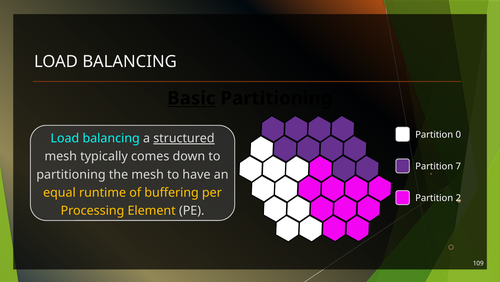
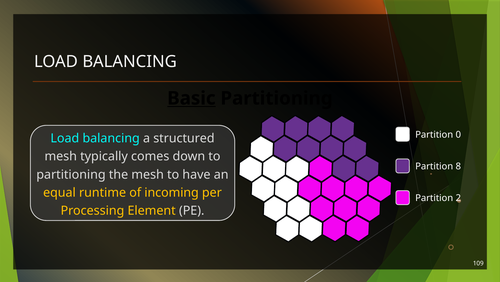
structured underline: present -> none
7: 7 -> 8
buffering: buffering -> incoming
